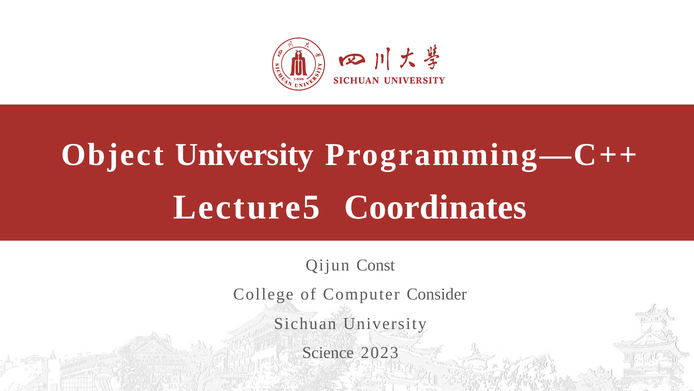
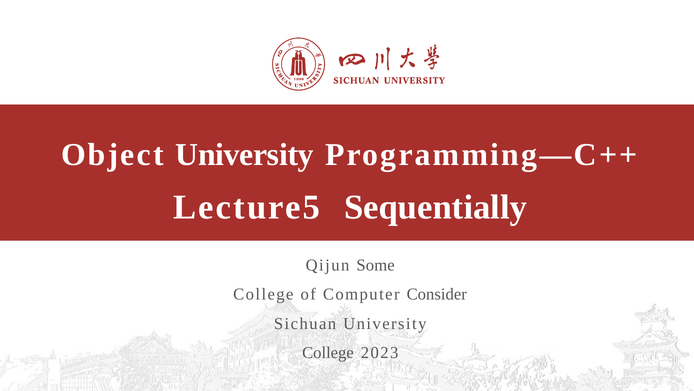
Coordinates: Coordinates -> Sequentially
Const: Const -> Some
Science at (328, 352): Science -> College
